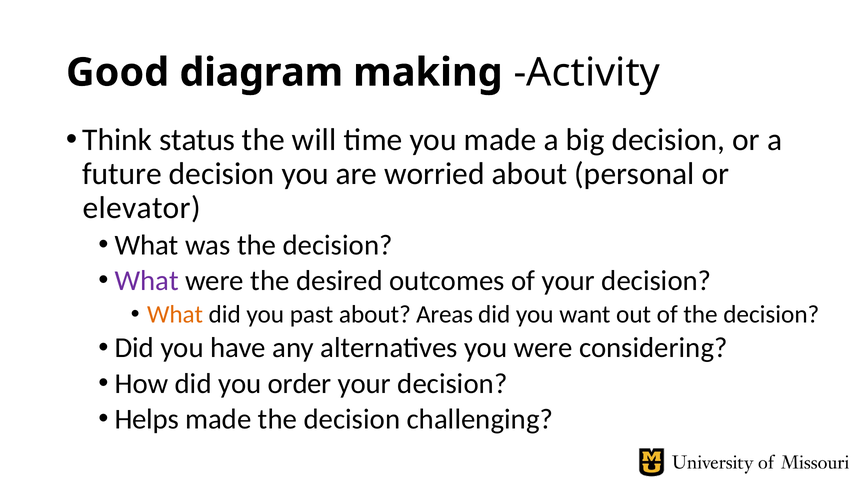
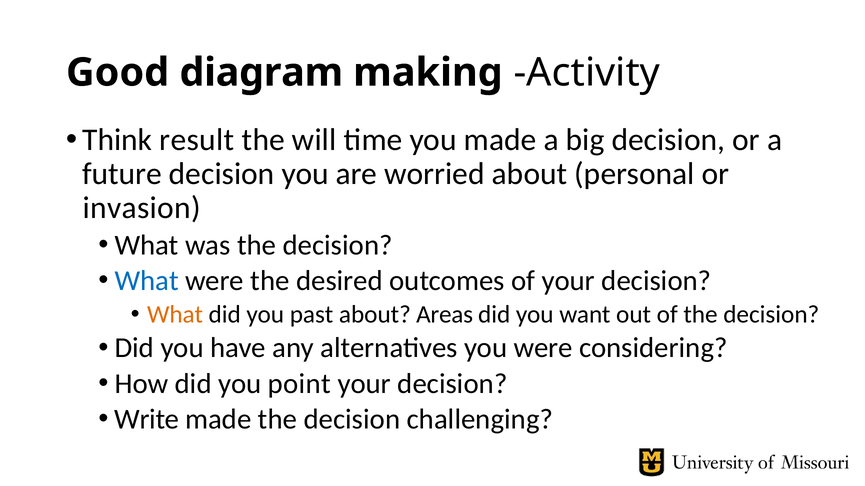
status: status -> result
elevator: elevator -> invasion
What at (147, 281) colour: purple -> blue
order: order -> point
Helps: Helps -> Write
